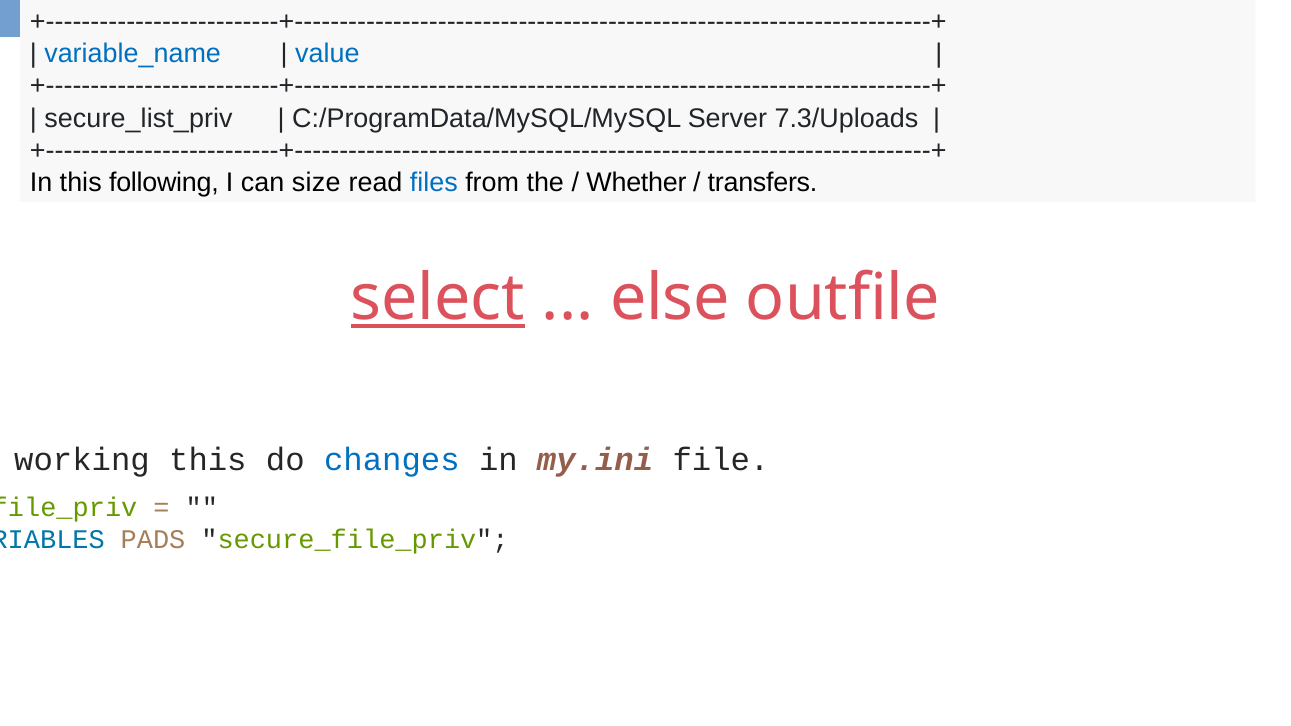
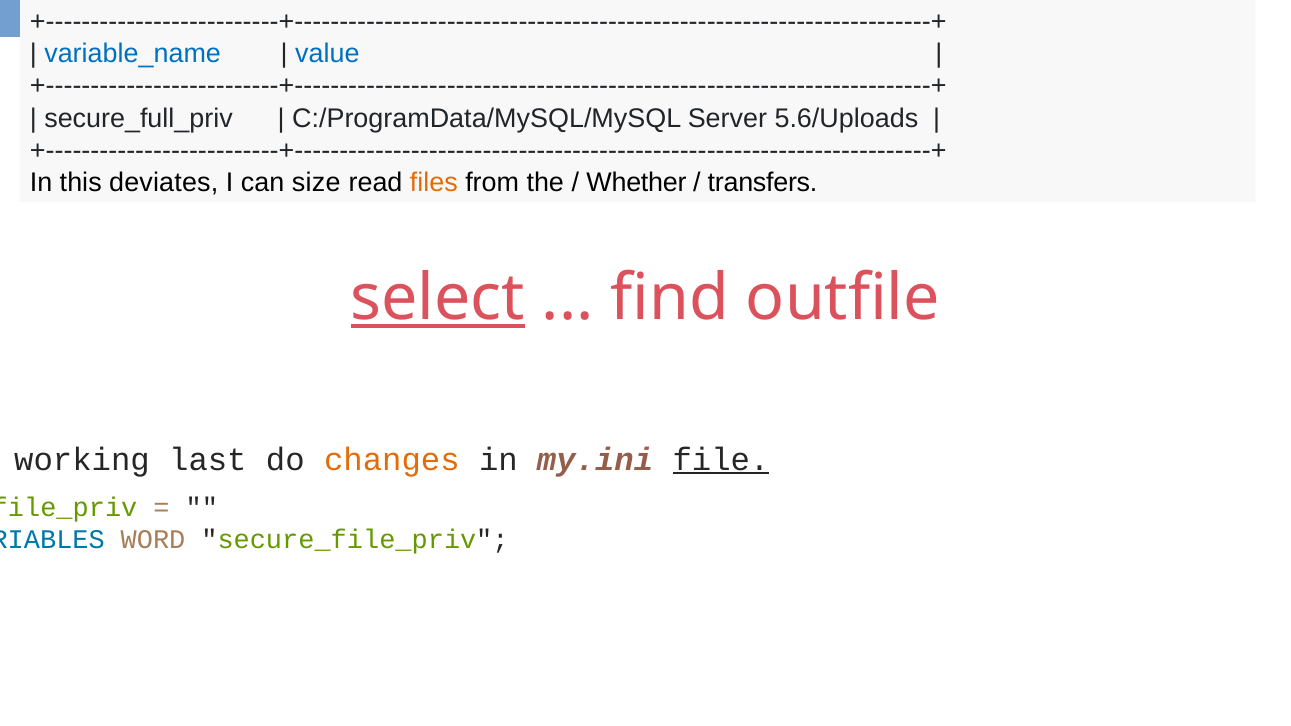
secure_list_priv: secure_list_priv -> secure_full_priv
7.3/Uploads: 7.3/Uploads -> 5.6/Uploads
following: following -> deviates
files colour: blue -> orange
else: else -> find
working this: this -> last
changes colour: blue -> orange
file underline: none -> present
PADS: PADS -> WORD
